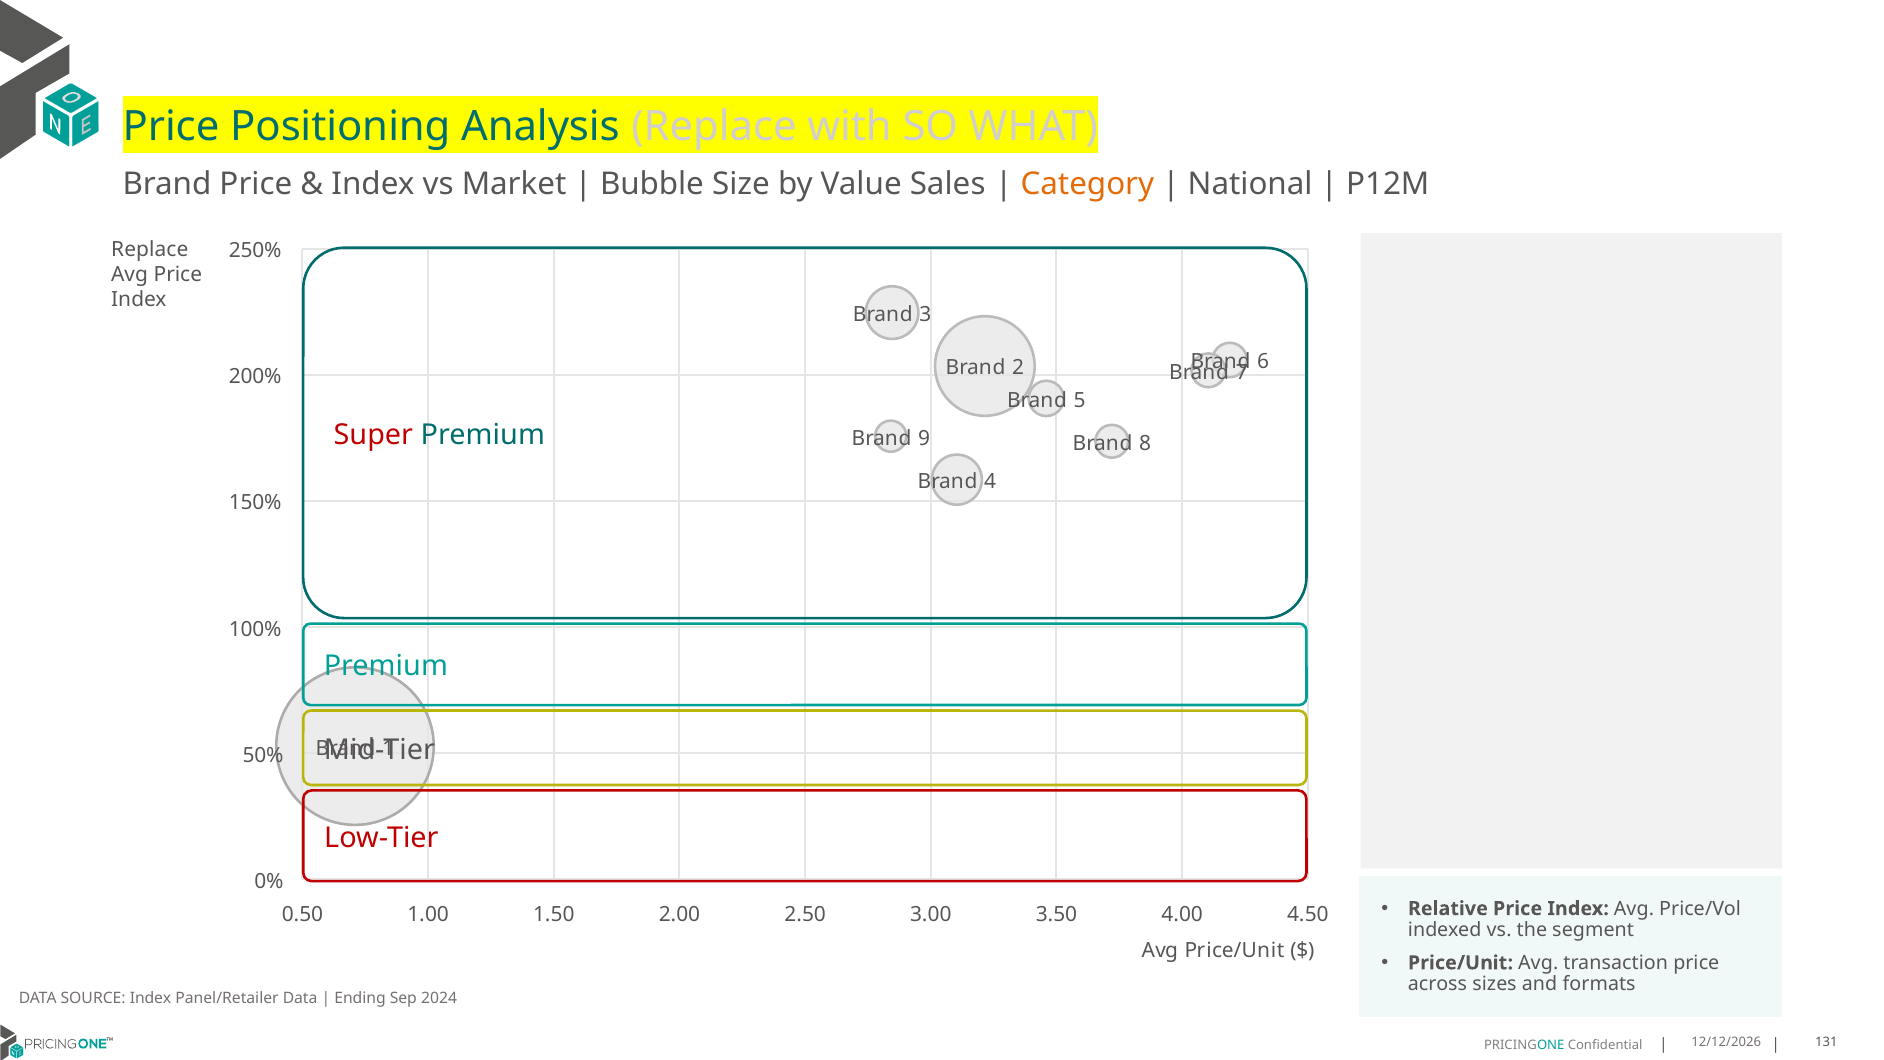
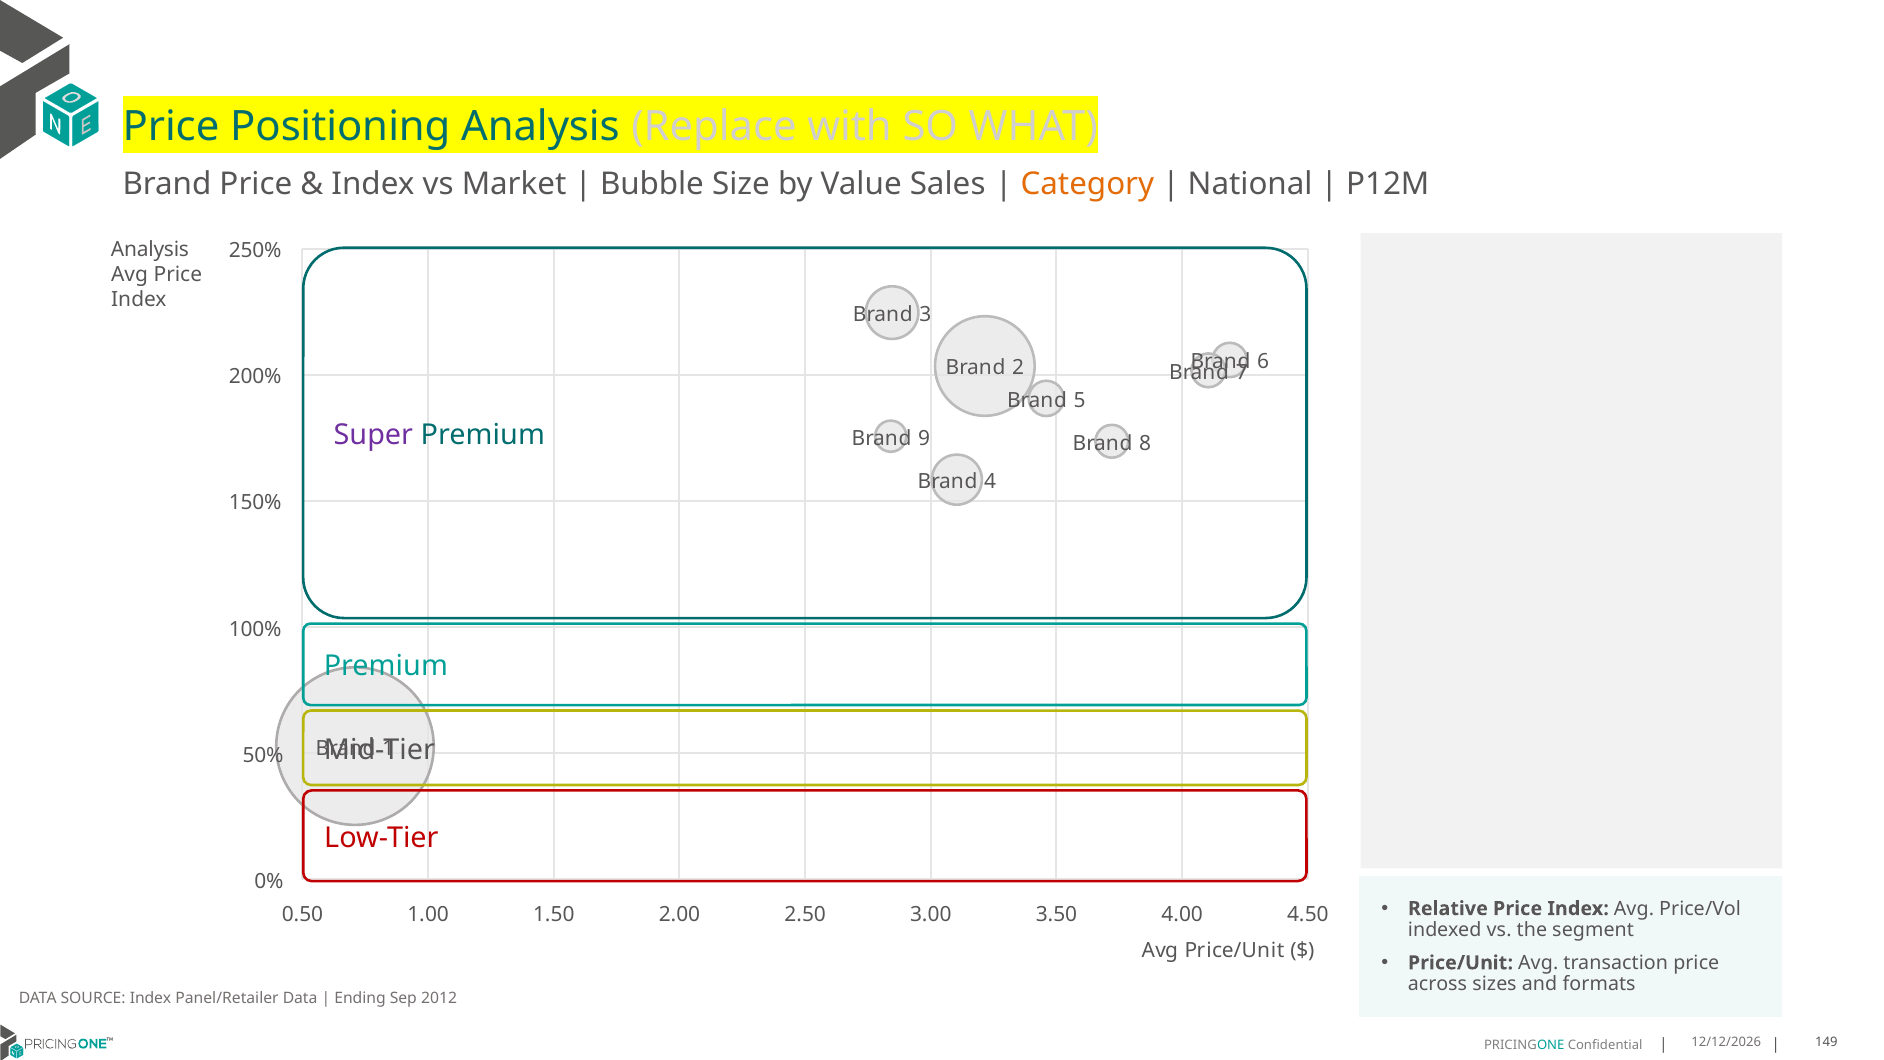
Replace at (150, 249): Replace -> Analysis
Super colour: red -> purple
2024: 2024 -> 2012
131: 131 -> 149
